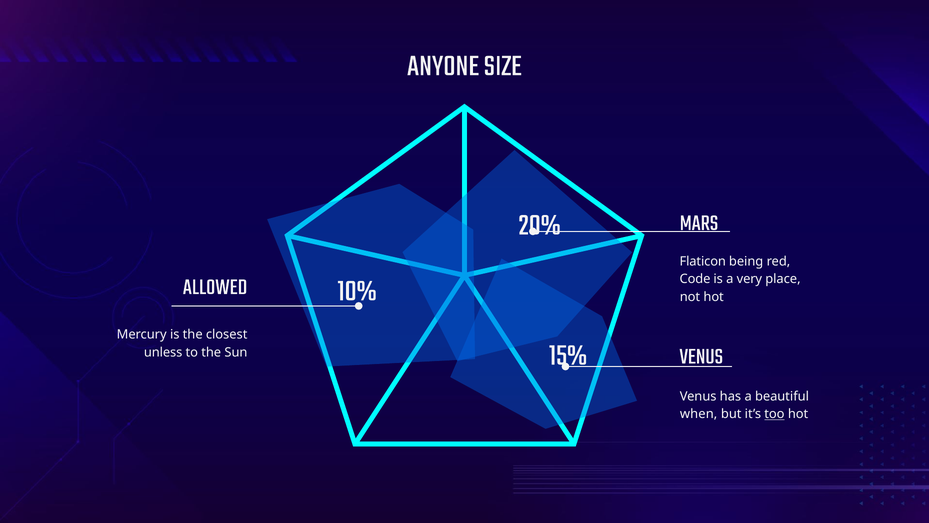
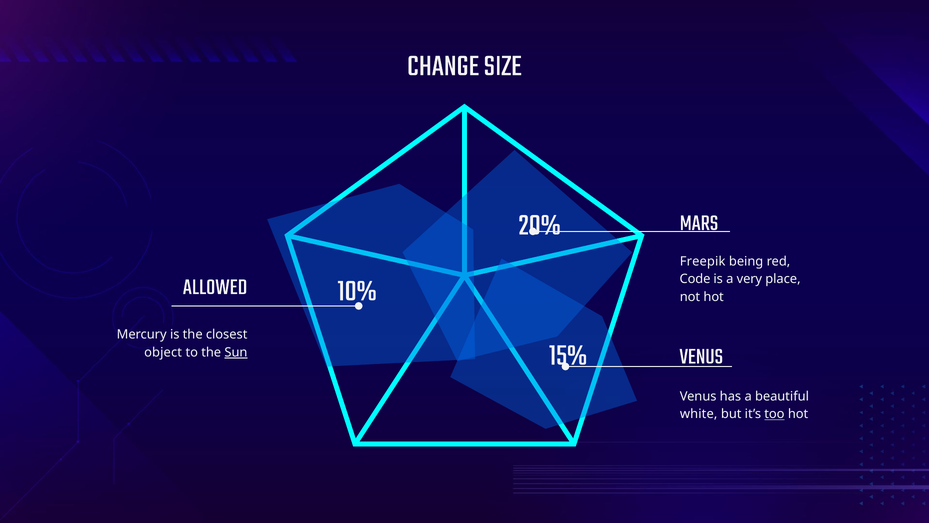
ANYONE: ANYONE -> CHANGE
Flaticon: Flaticon -> Freepik
unless: unless -> object
Sun underline: none -> present
when: when -> white
